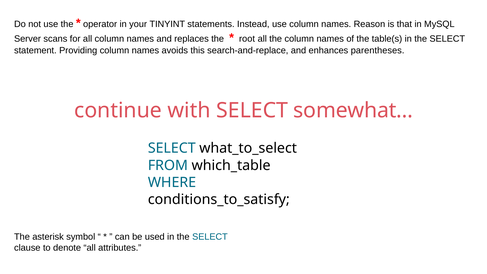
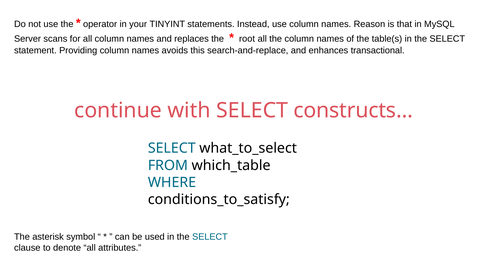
parentheses: parentheses -> transactional
somewhat…: somewhat… -> constructs…
